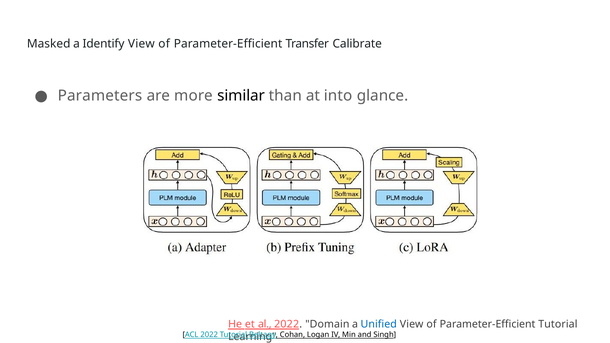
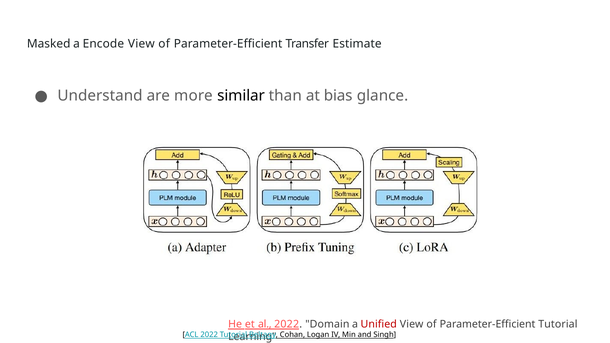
Identify: Identify -> Encode
Calibrate: Calibrate -> Estimate
Parameters: Parameters -> Understand
into: into -> bias
Uniﬁed colour: blue -> red
